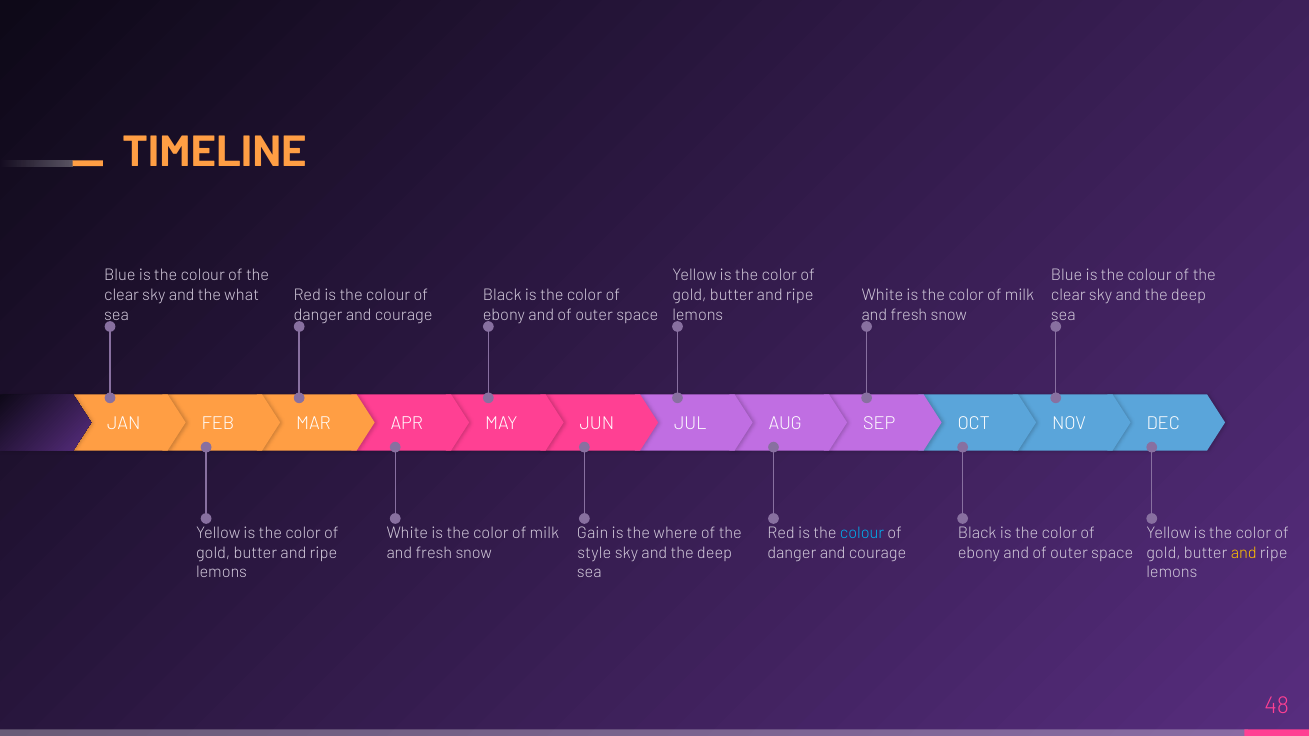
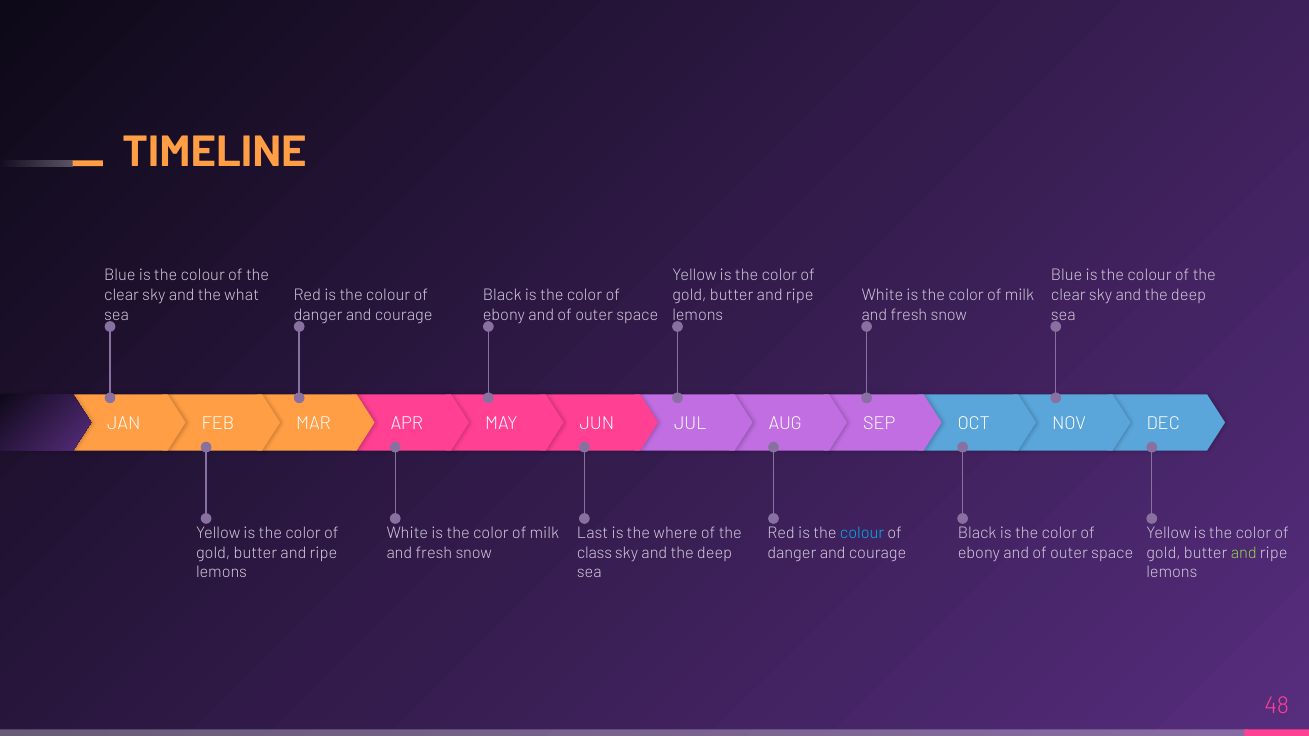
Gain: Gain -> Last
style: style -> class
and at (1244, 553) colour: yellow -> light green
